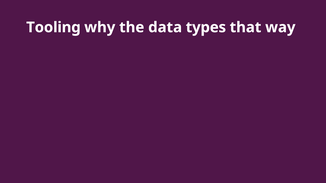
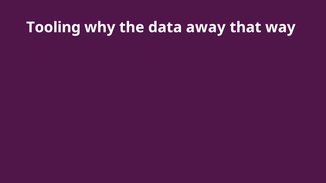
types: types -> away
